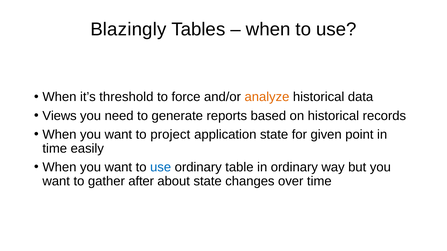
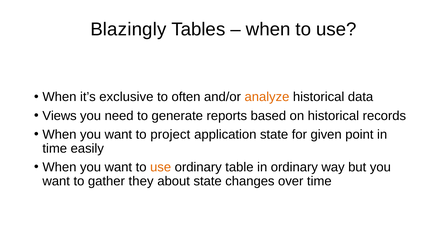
threshold: threshold -> exclusive
force: force -> often
use at (161, 167) colour: blue -> orange
after: after -> they
